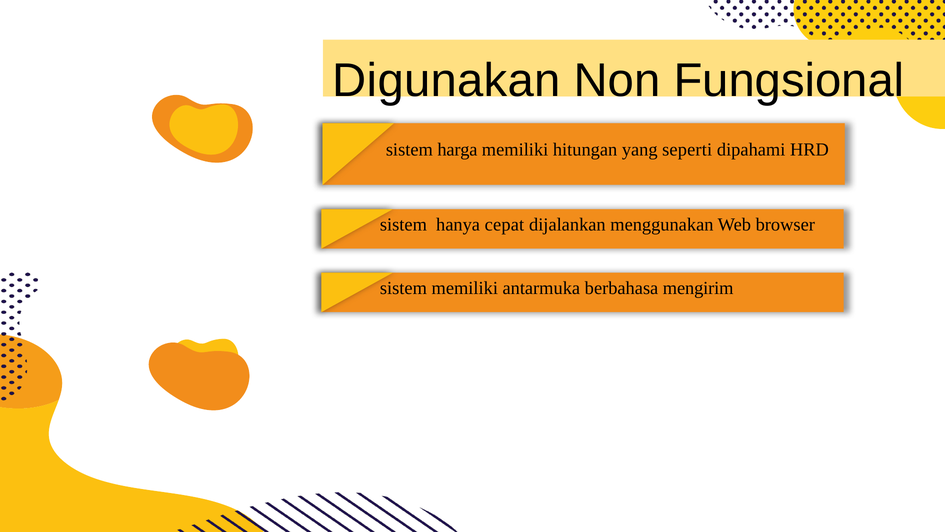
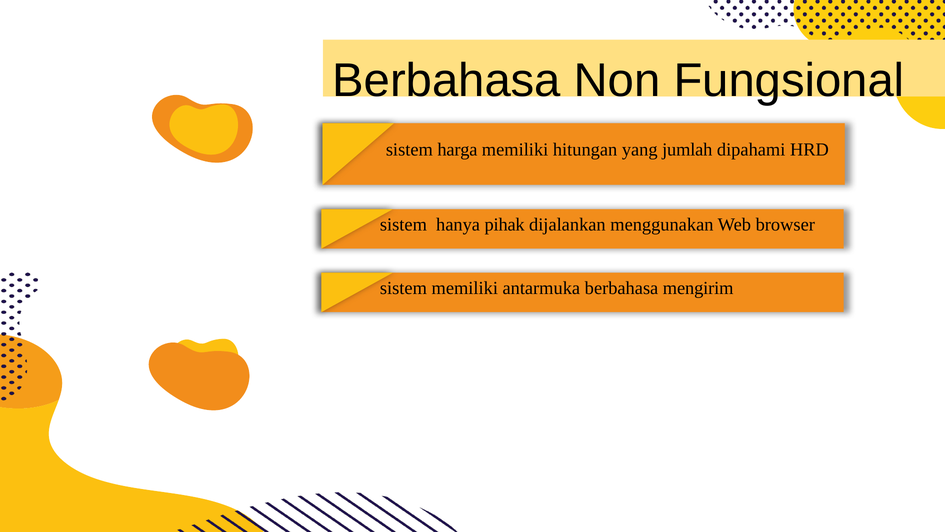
Digunakan at (446, 81): Digunakan -> Berbahasa
seperti: seperti -> jumlah
cepat: cepat -> pihak
